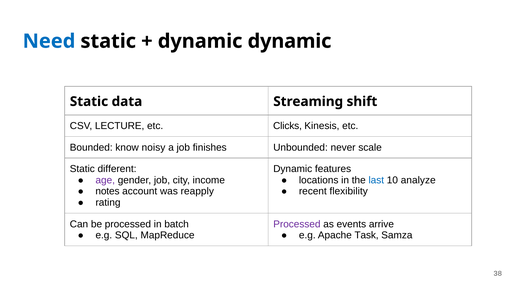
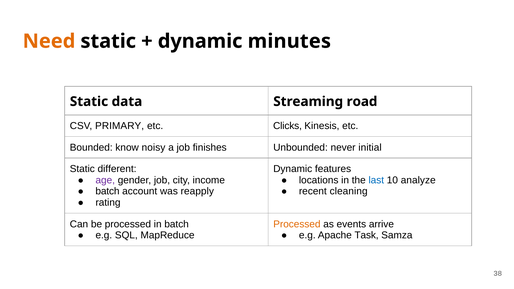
Need colour: blue -> orange
dynamic dynamic: dynamic -> minutes
shift: shift -> road
LECTURE: LECTURE -> PRIMARY
scale: scale -> initial
notes at (108, 191): notes -> batch
flexibility: flexibility -> cleaning
Processed at (297, 224) colour: purple -> orange
